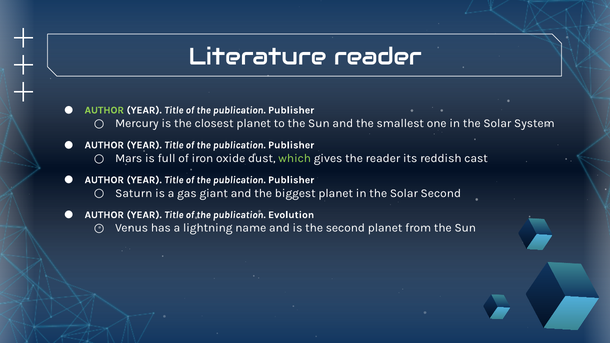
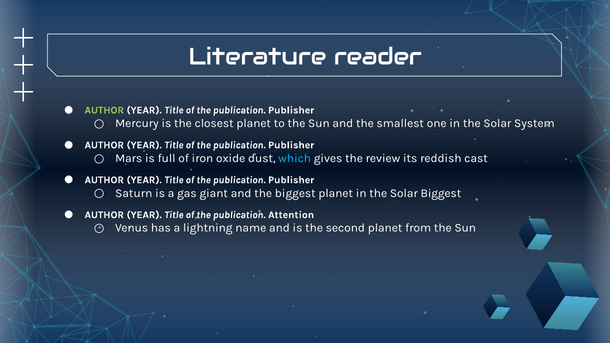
which colour: light green -> light blue
the reader: reader -> review
Solar Second: Second -> Biggest
Evolution: Evolution -> Attention
